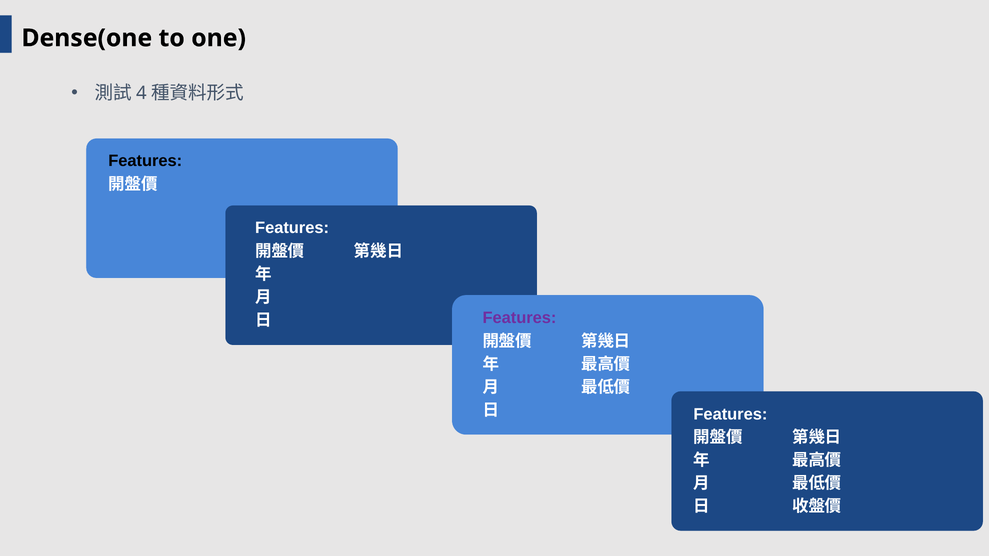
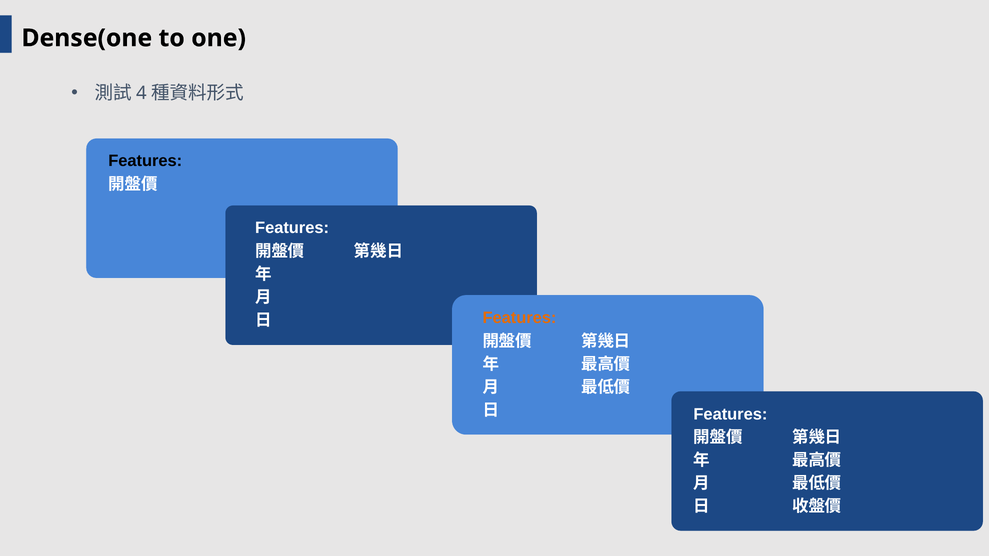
Features at (519, 318) colour: purple -> orange
